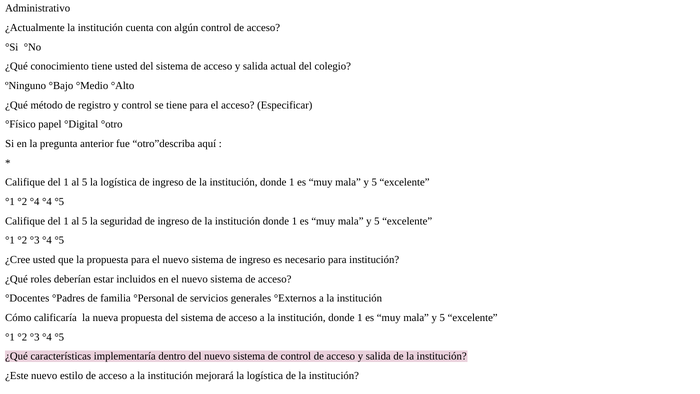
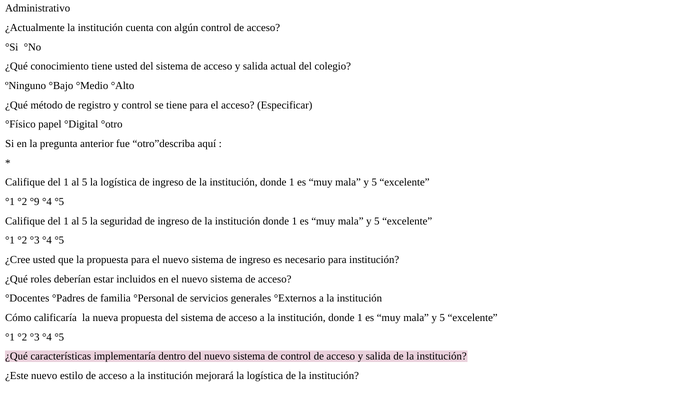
°2 °4: °4 -> °9
